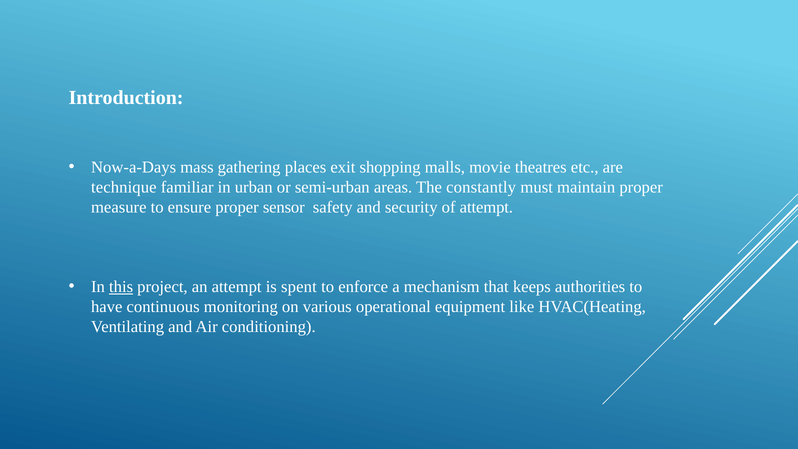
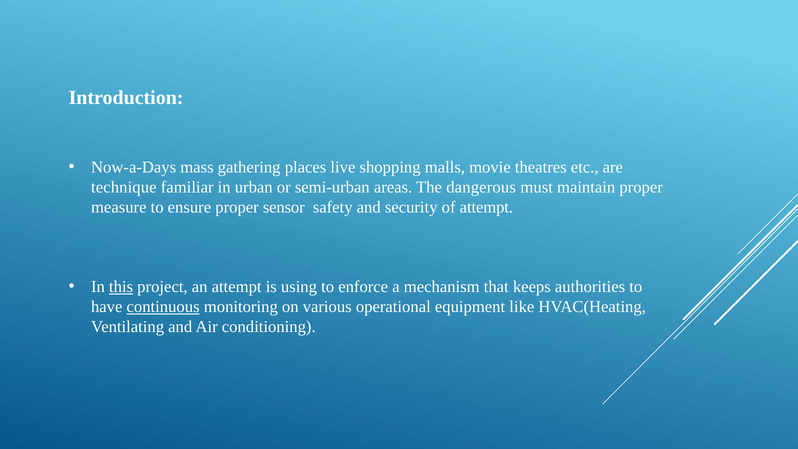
exit: exit -> live
constantly: constantly -> dangerous
spent: spent -> using
continuous underline: none -> present
